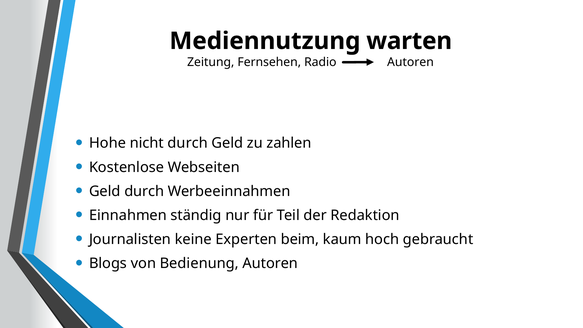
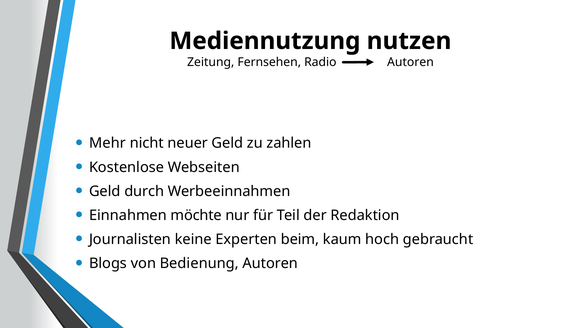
warten: warten -> nutzen
Hohe: Hohe -> Mehr
nicht durch: durch -> neuer
ständig: ständig -> möchte
